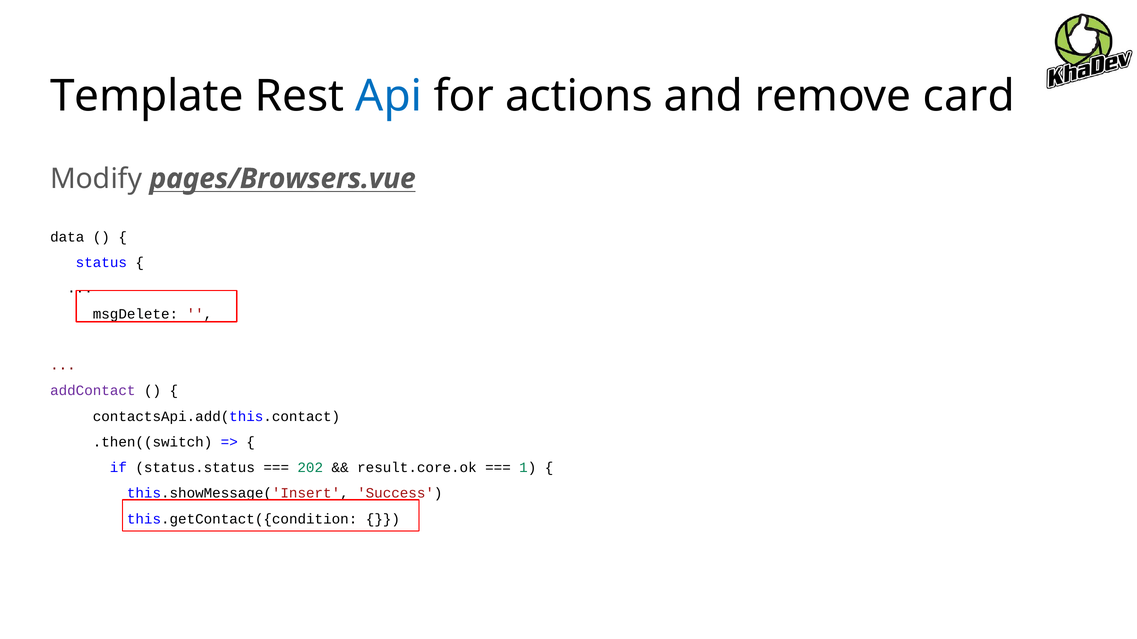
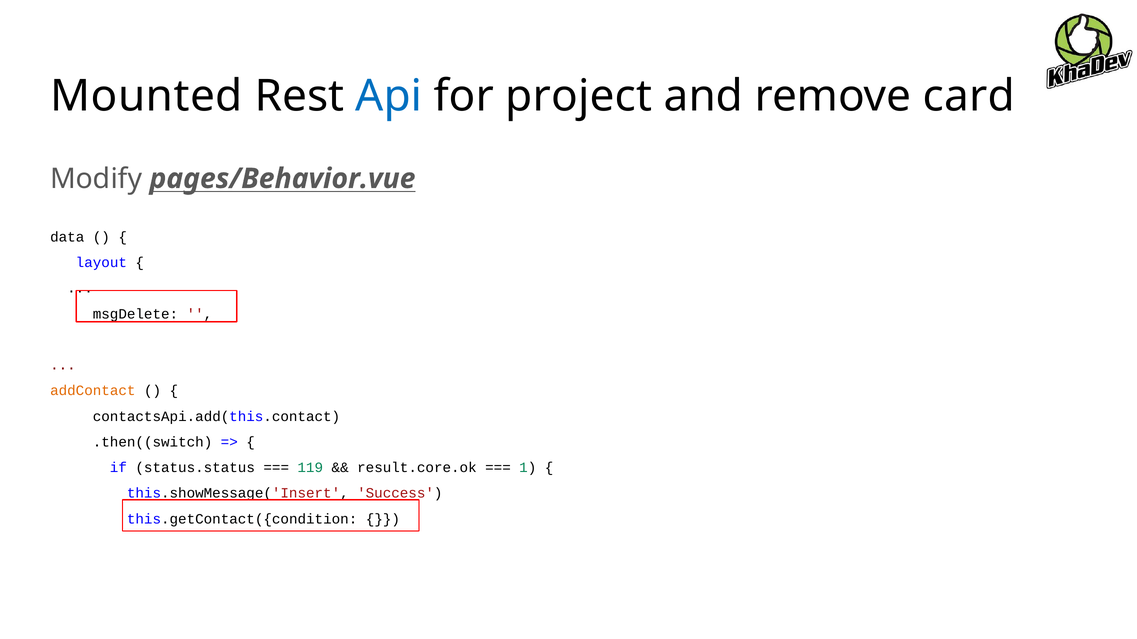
Template: Template -> Mounted
actions: actions -> project
pages/Browsers.vue: pages/Browsers.vue -> pages/Behavior.vue
status: status -> layout
addContact colour: purple -> orange
202: 202 -> 119
